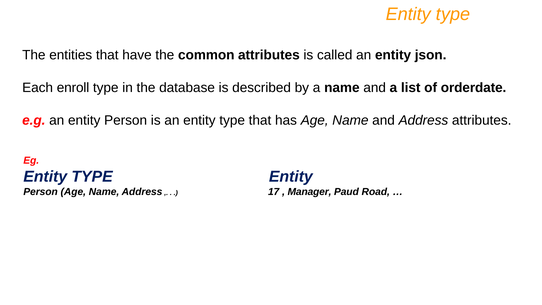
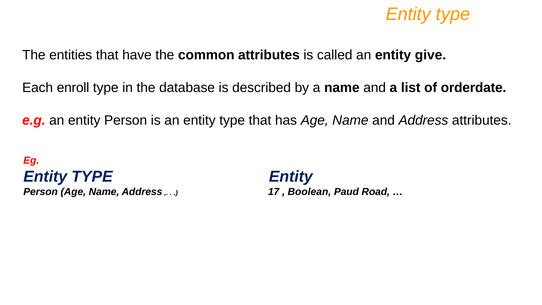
json: json -> give
Manager: Manager -> Boolean
